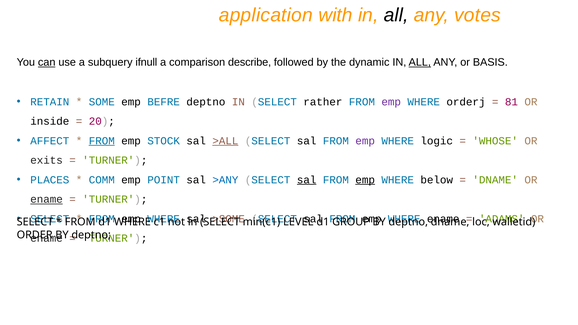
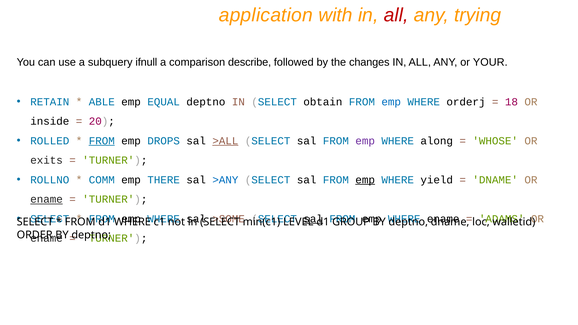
all at (396, 15) colour: black -> red
votes: votes -> trying
can underline: present -> none
dynamic: dynamic -> changes
ALL at (420, 62) underline: present -> none
BASIS: BASIS -> YOUR
SOME: SOME -> ABLE
BEFRE: BEFRE -> EQUAL
rather: rather -> obtain
emp at (391, 102) colour: purple -> blue
81: 81 -> 18
AFFECT: AFFECT -> ROLLED
STOCK: STOCK -> DROPS
logic: logic -> along
PLACES: PLACES -> ROLLNO
POINT: POINT -> THERE
sal at (307, 180) underline: present -> none
below: below -> yield
sal at (313, 219) underline: none -> present
